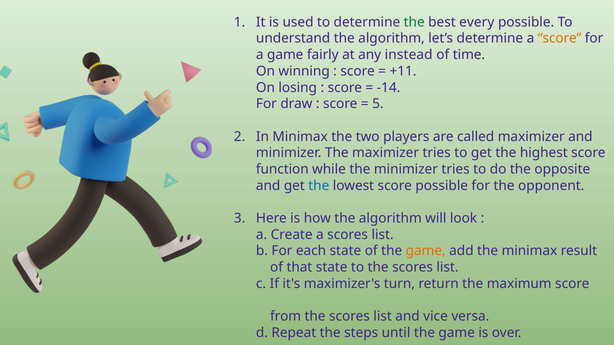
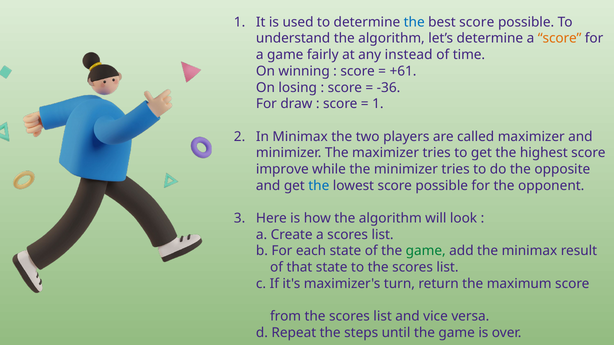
the at (414, 22) colour: green -> blue
best every: every -> score
+11: +11 -> +61
-14: -14 -> -36
5 at (378, 104): 5 -> 1
function: function -> improve
game at (426, 251) colour: orange -> green
